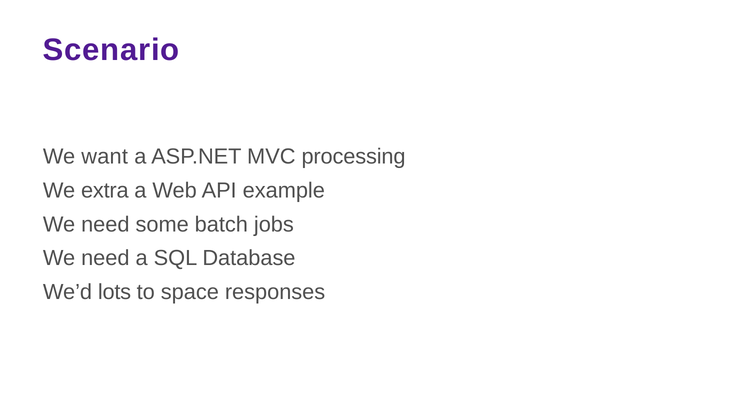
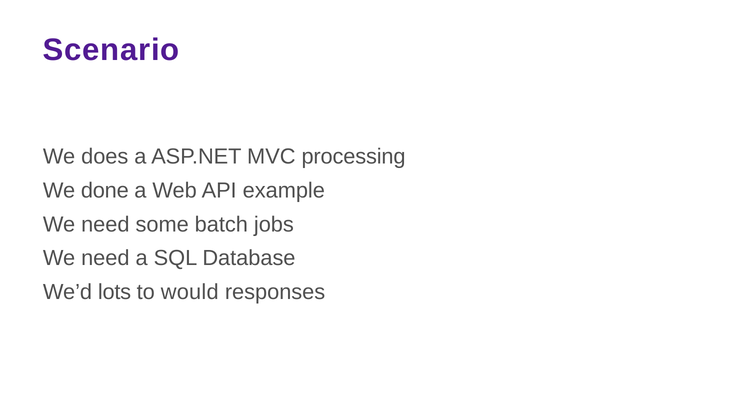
want: want -> does
extra: extra -> done
space: space -> would
